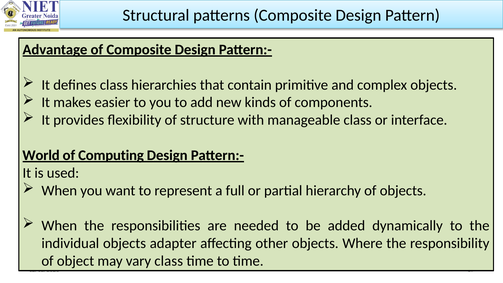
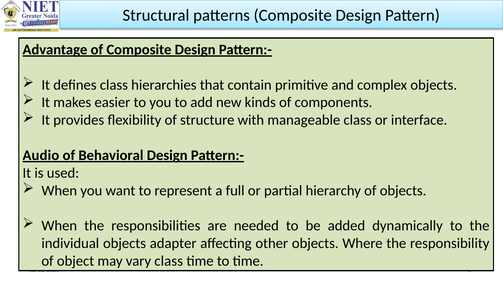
World: World -> Audio
Computing: Computing -> Behavioral
